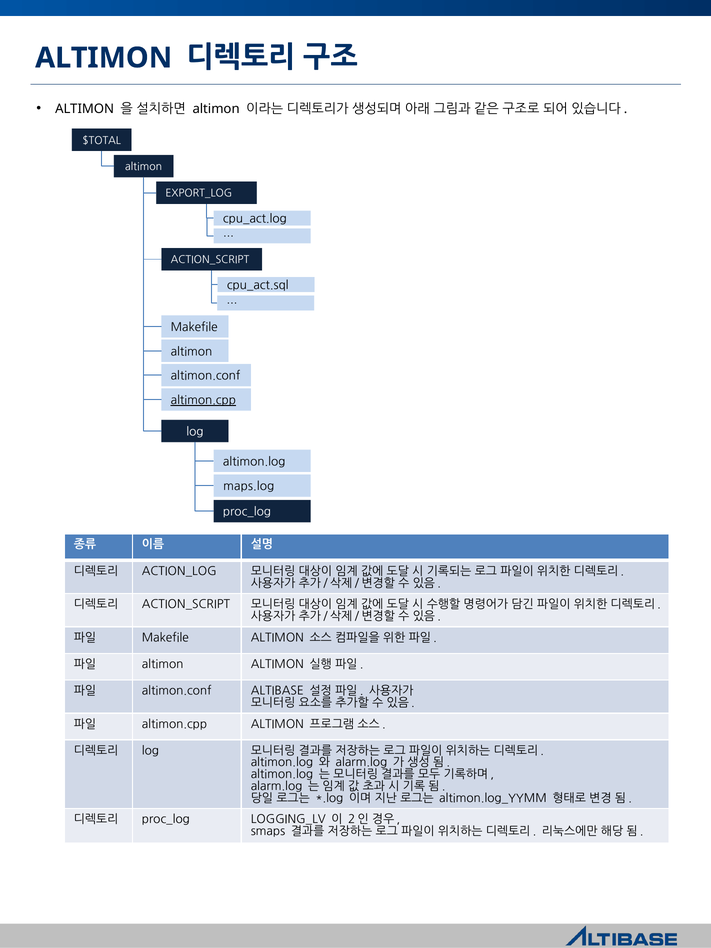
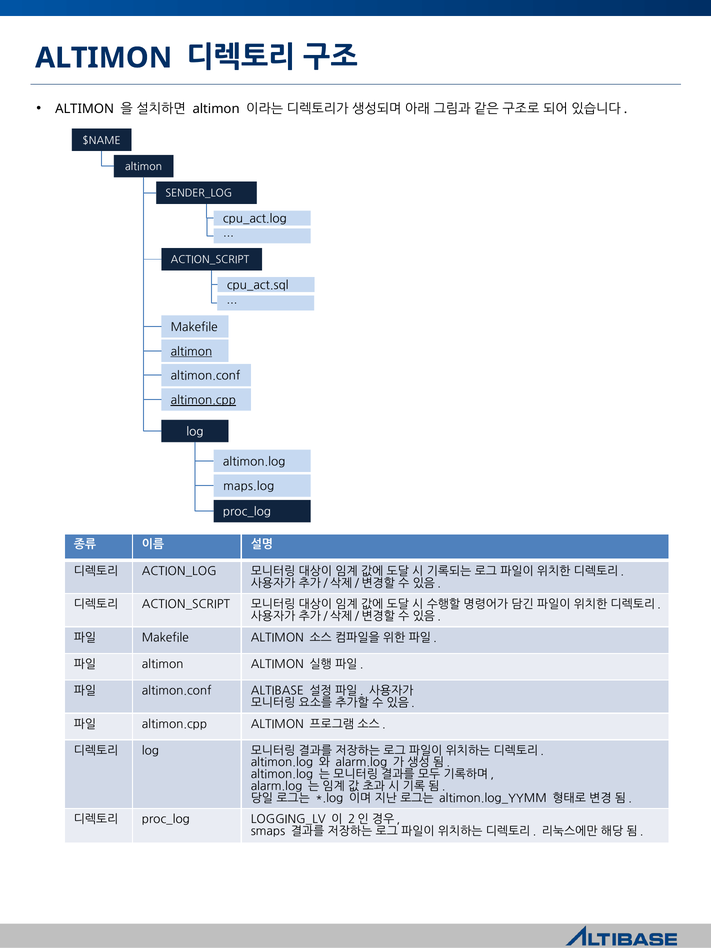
$TOTAL: $TOTAL -> $NAME
EXPORT_LOG: EXPORT_LOG -> SENDER_LOG
altimon at (191, 352) underline: none -> present
